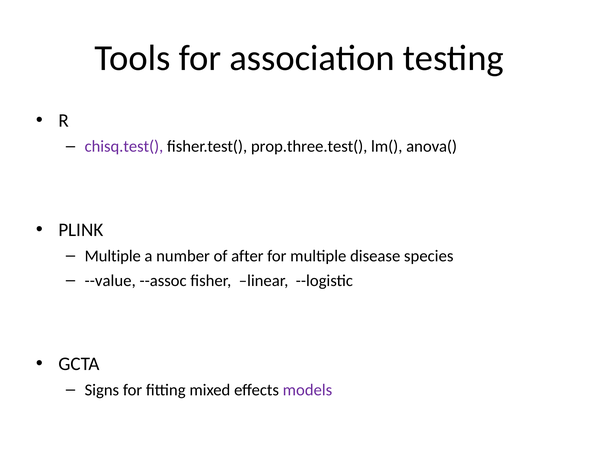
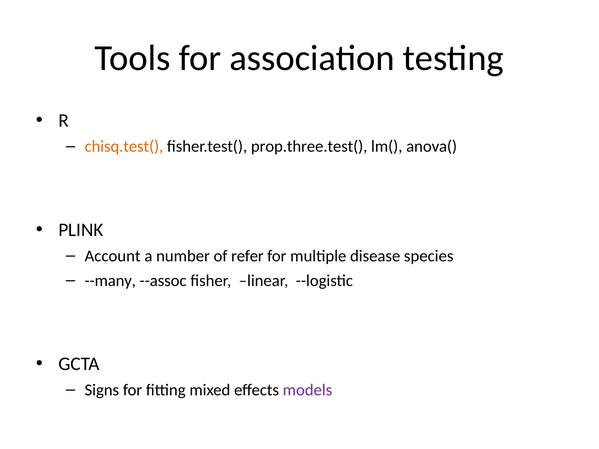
chisq.test( colour: purple -> orange
Multiple at (113, 256): Multiple -> Account
after: after -> refer
--value: --value -> --many
